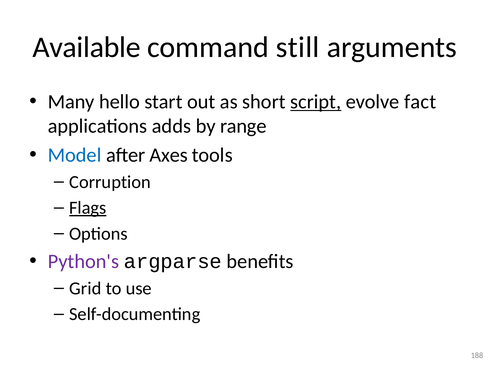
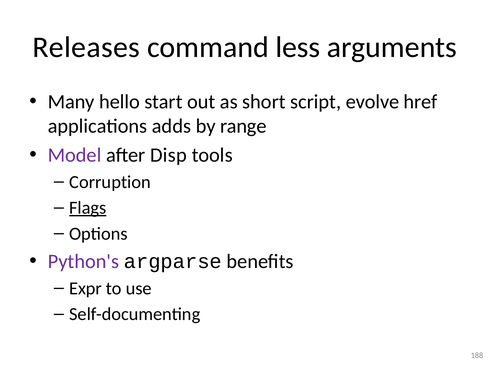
Available: Available -> Releases
still: still -> less
script underline: present -> none
fact: fact -> href
Model colour: blue -> purple
Axes: Axes -> Disp
Grid: Grid -> Expr
